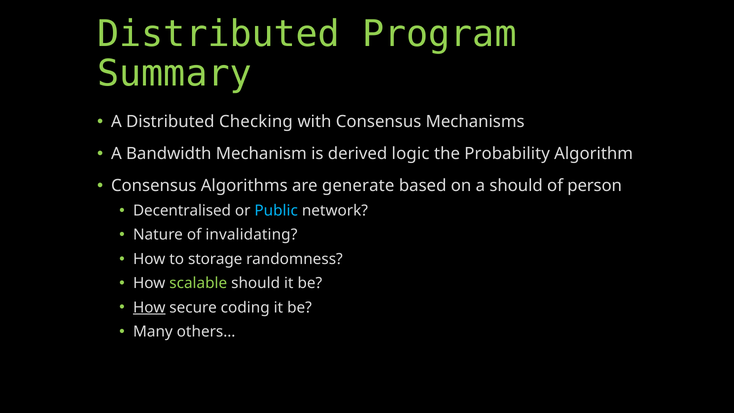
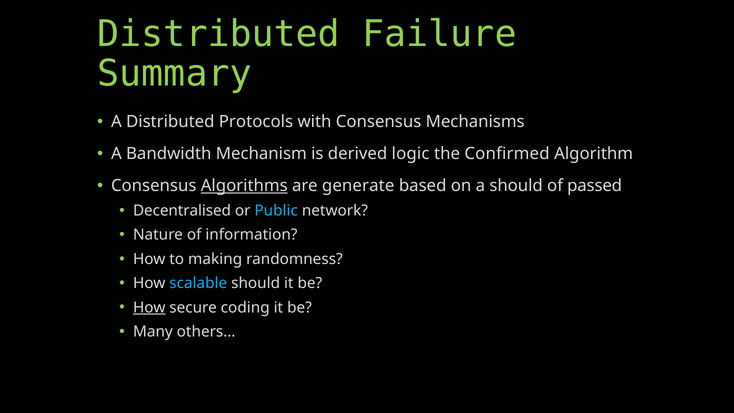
Program: Program -> Failure
Checking: Checking -> Protocols
Probability: Probability -> Confirmed
Algorithms underline: none -> present
person: person -> passed
invalidating: invalidating -> information
storage: storage -> making
scalable colour: light green -> light blue
